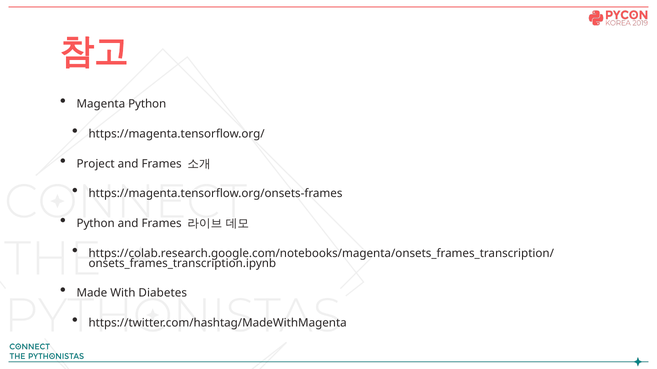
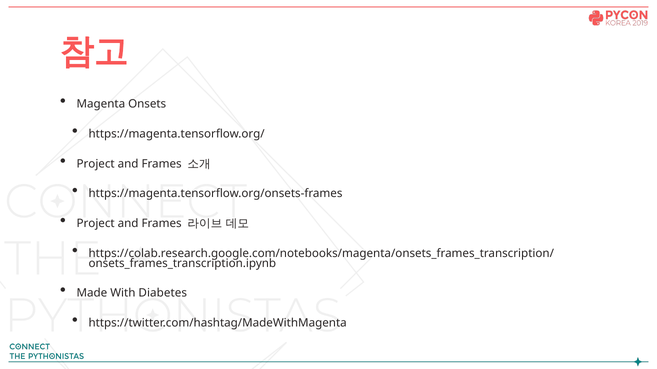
Magenta Python: Python -> Onsets
Python at (96, 224): Python -> Project
